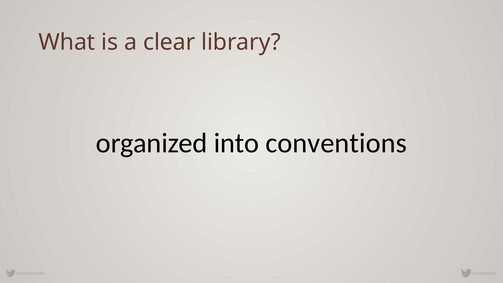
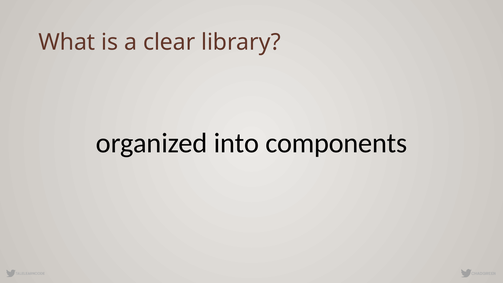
conventions: conventions -> components
